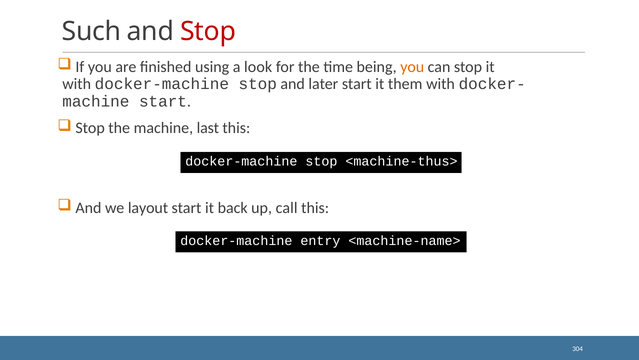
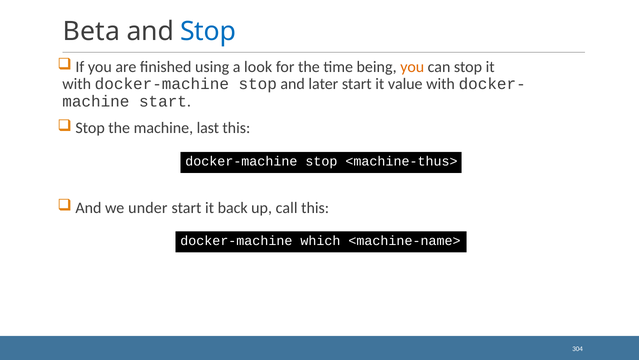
Such: Such -> Beta
Stop at (208, 31) colour: red -> blue
them: them -> value
layout: layout -> under
entry: entry -> which
